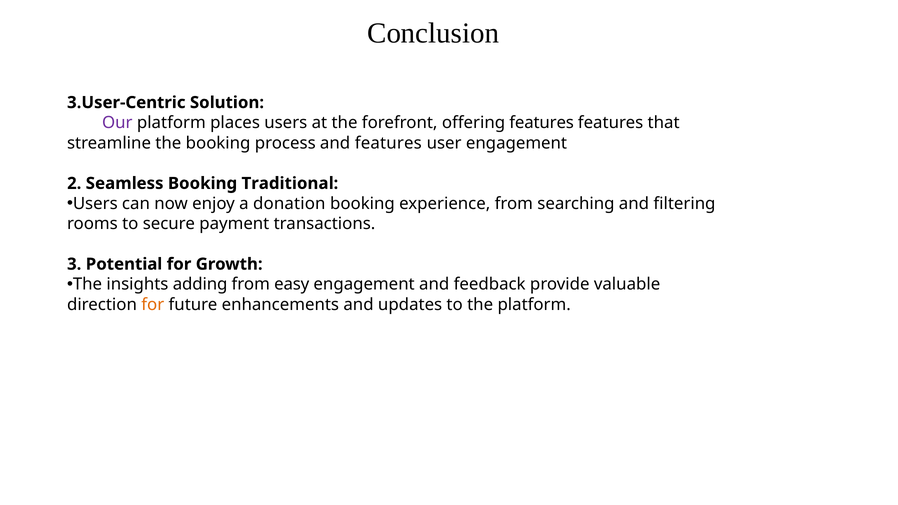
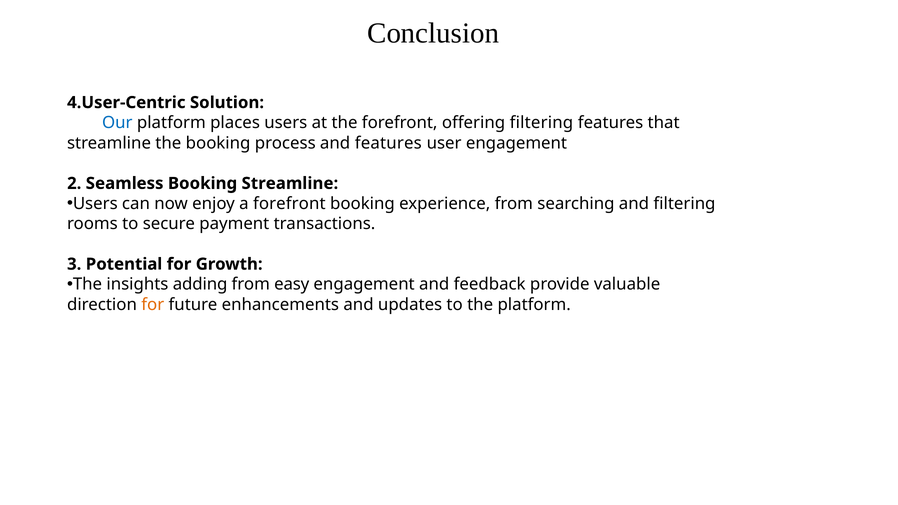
3.User-Centric: 3.User-Centric -> 4.User-Centric
Our colour: purple -> blue
offering features: features -> filtering
Booking Traditional: Traditional -> Streamline
a donation: donation -> forefront
